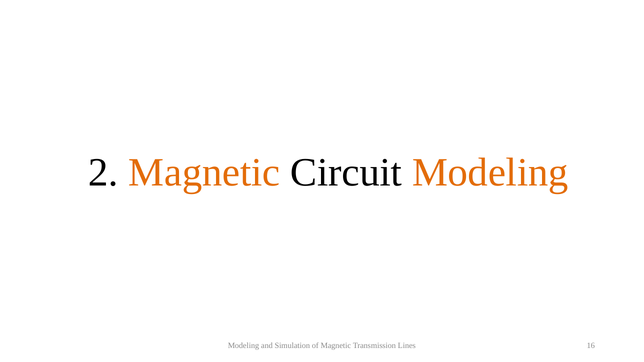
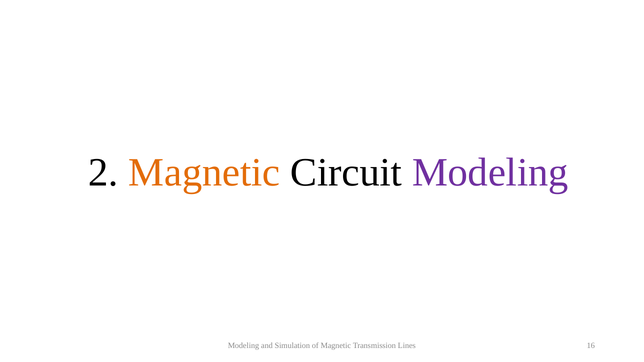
Modeling at (490, 172) colour: orange -> purple
